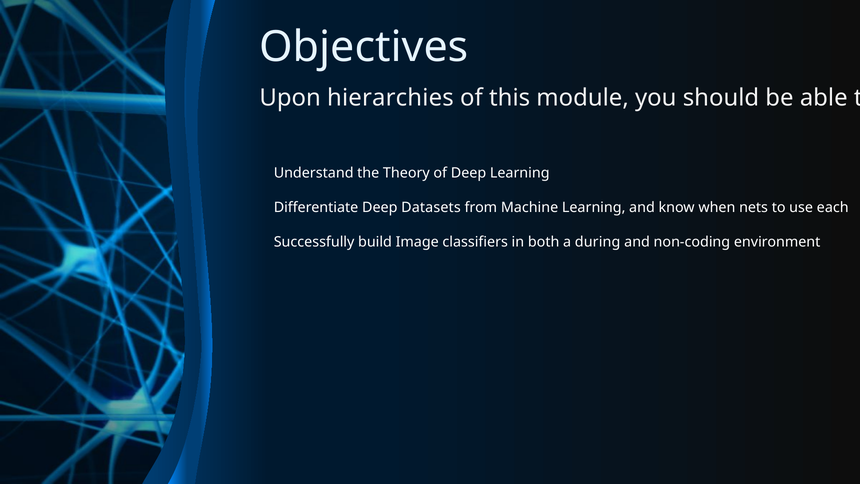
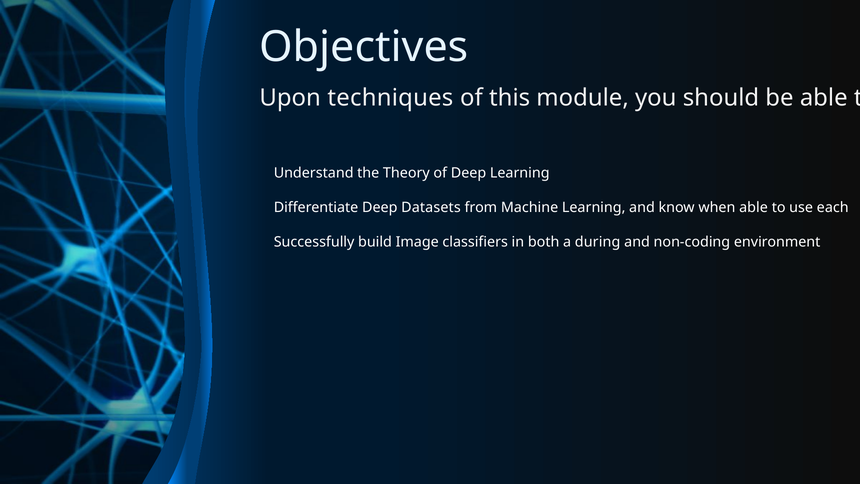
hierarchies: hierarchies -> techniques
when nets: nets -> able
